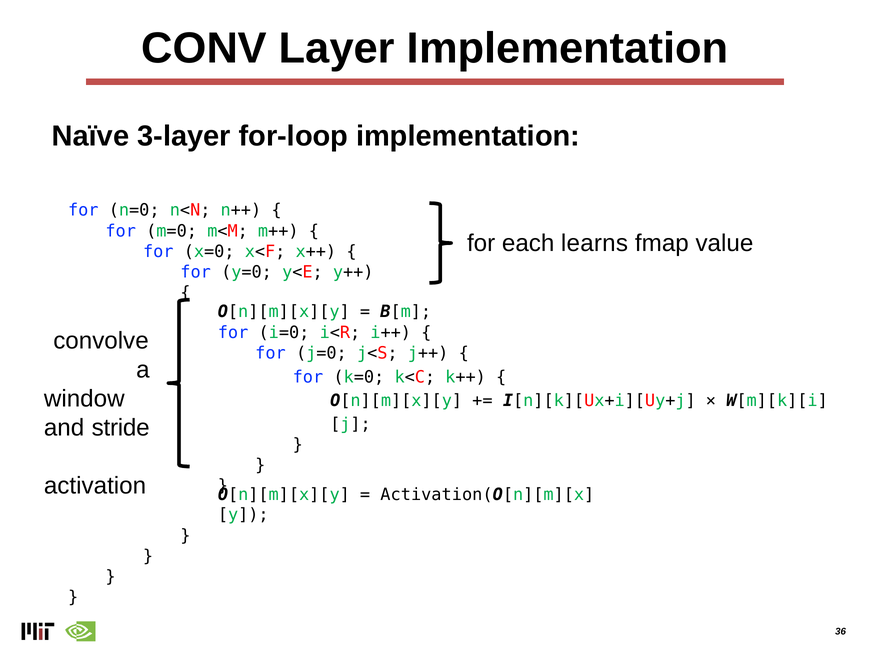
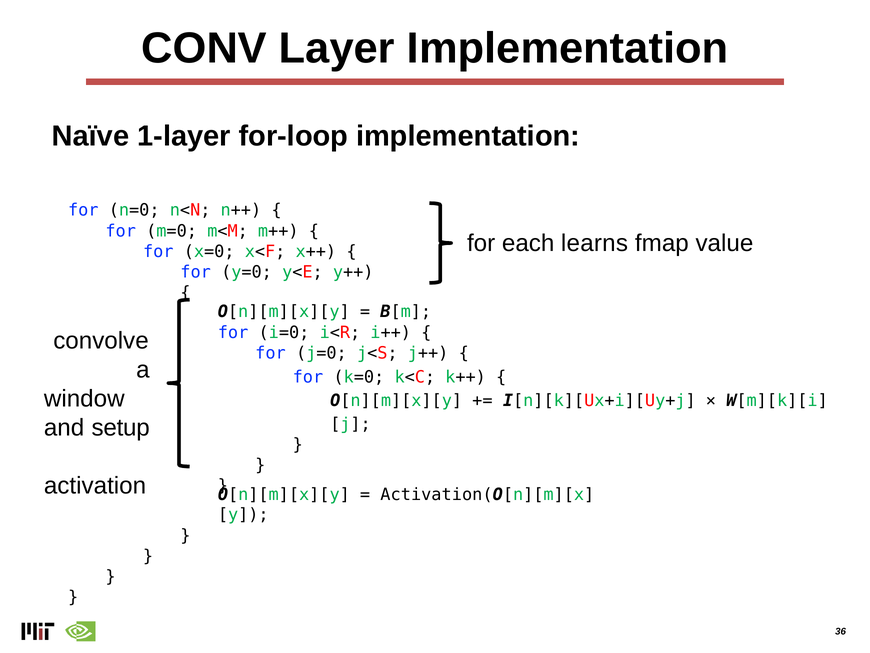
3-layer: 3-layer -> 1-layer
stride: stride -> setup
